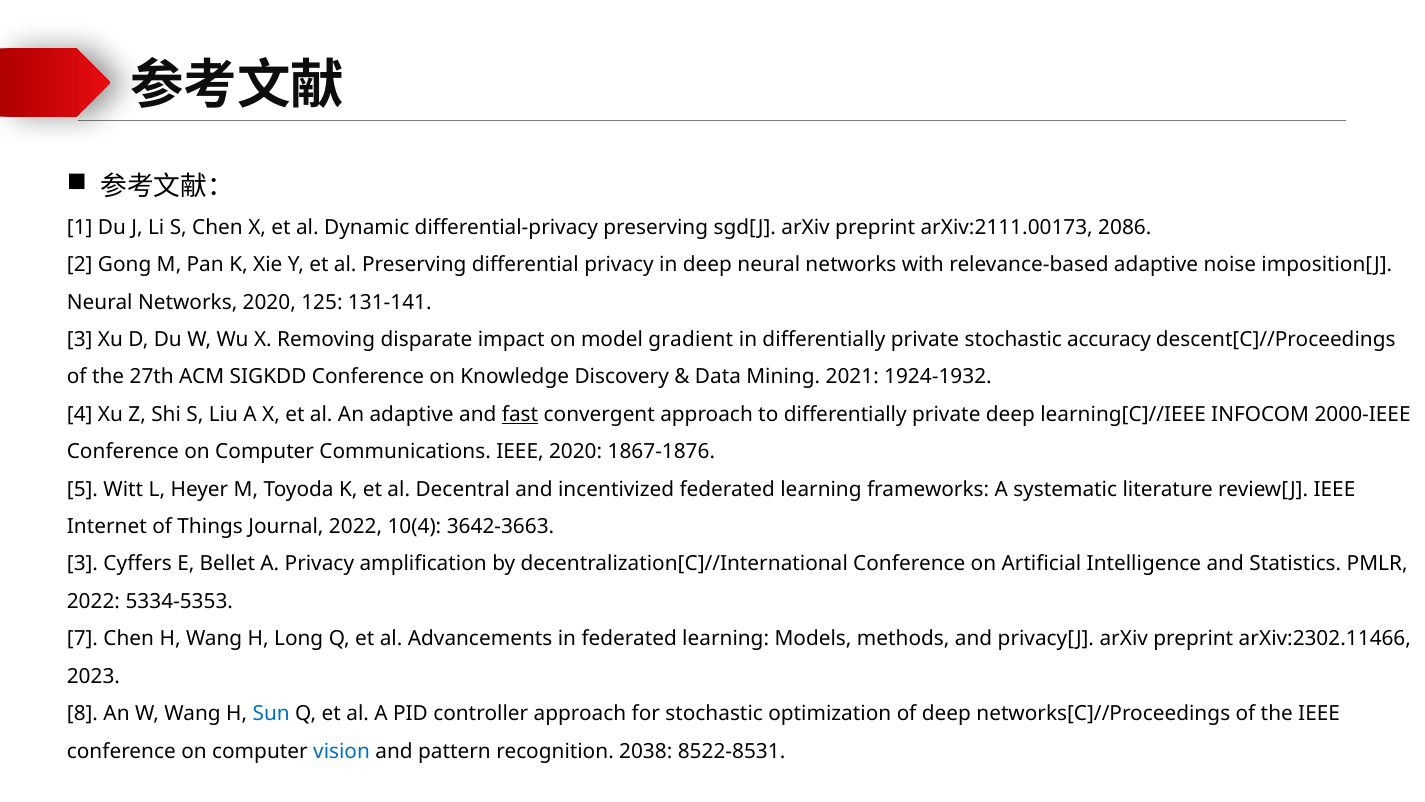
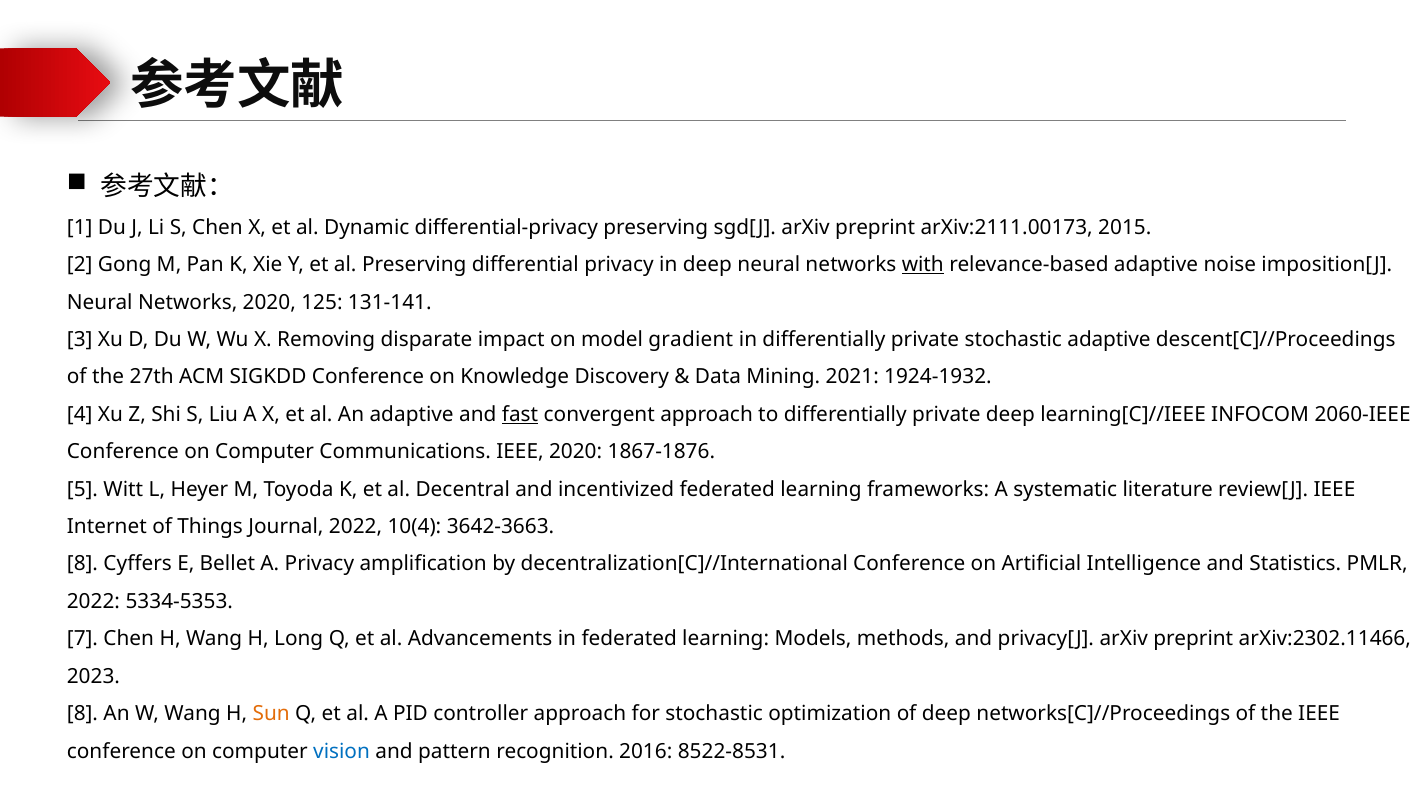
2086: 2086 -> 2015
with underline: none -> present
stochastic accuracy: accuracy -> adaptive
2000-IEEE: 2000-IEEE -> 2060-IEEE
3 at (83, 564): 3 -> 8
Sun colour: blue -> orange
2038: 2038 -> 2016
